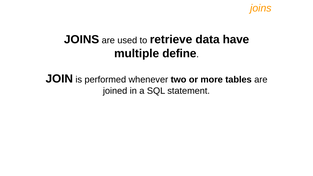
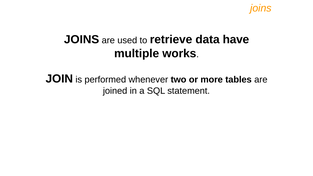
define: define -> works
